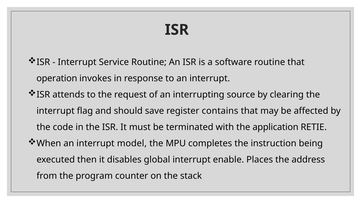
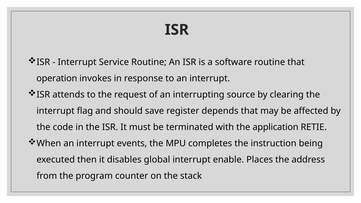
contains: contains -> depends
model: model -> events
